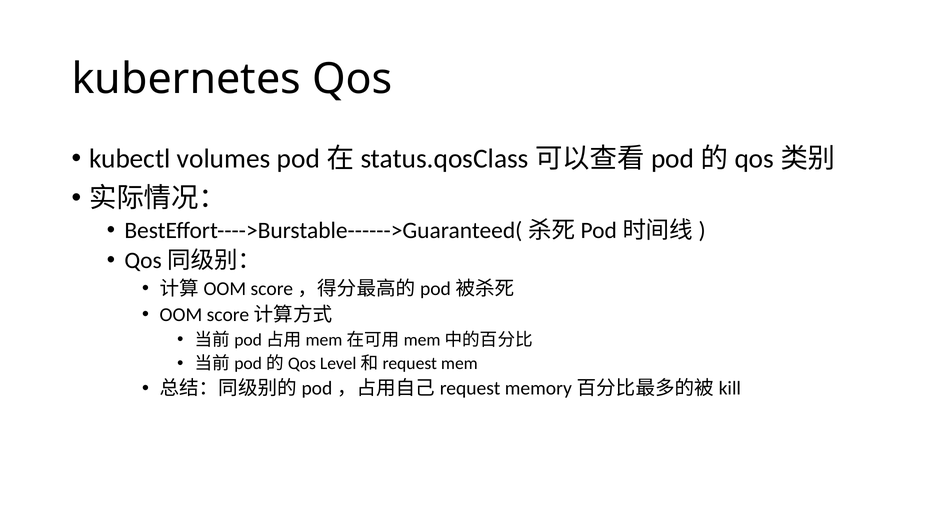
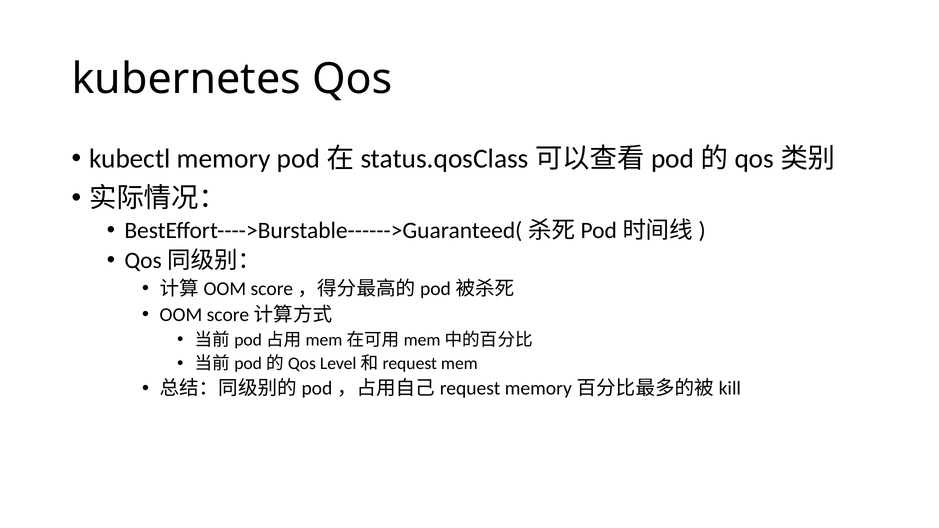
volumes: volumes -> memory
